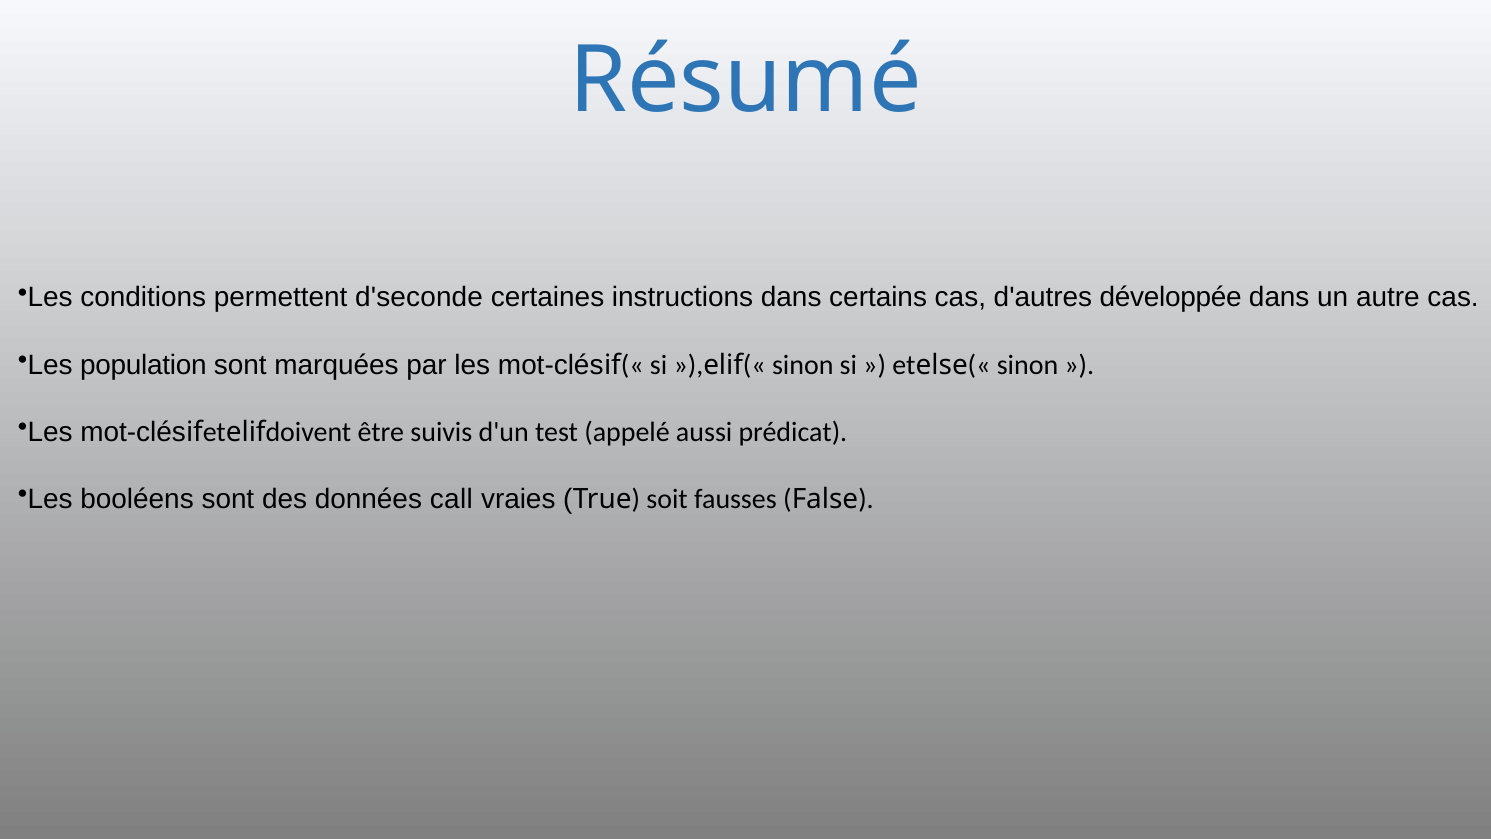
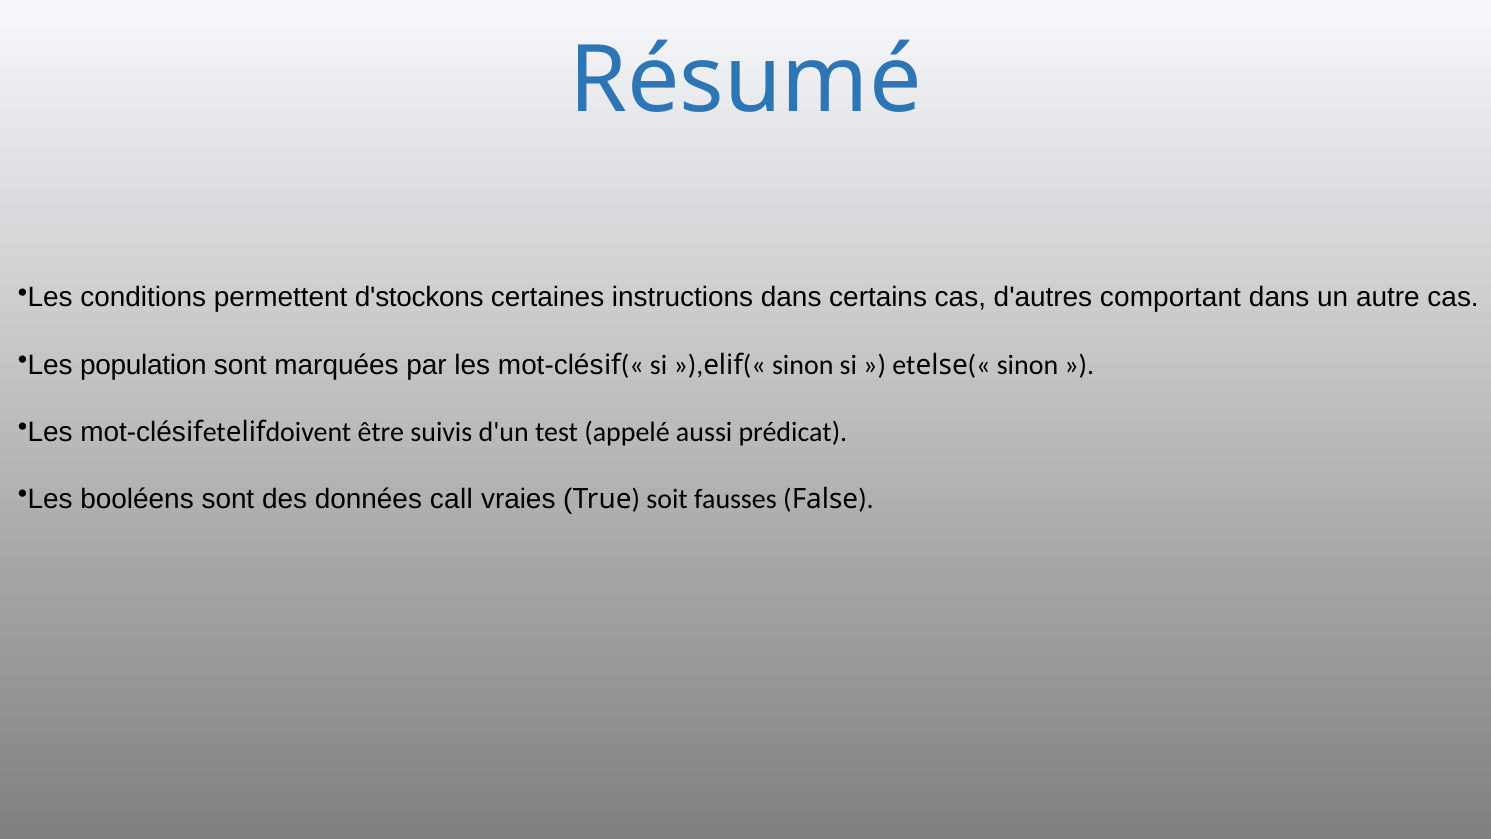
d'seconde: d'seconde -> d'stockons
développée: développée -> comportant
